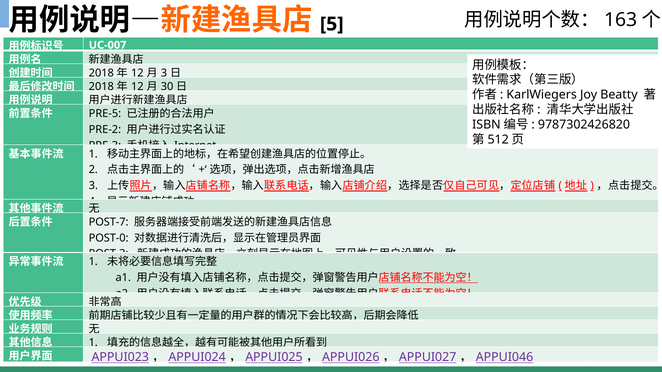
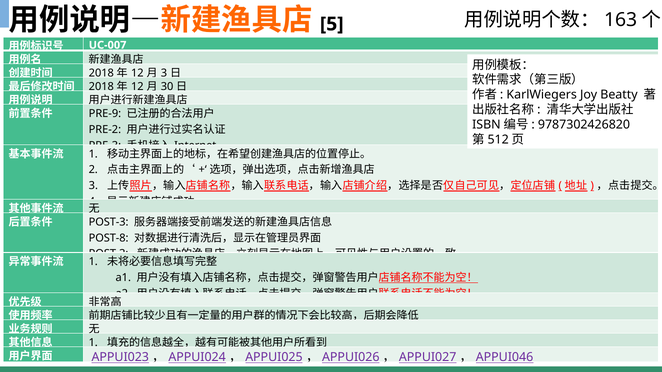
PRE-5: PRE-5 -> PRE-9
POST-7 at (109, 222): POST-7 -> POST-3
POST-0: POST-0 -> POST-8
